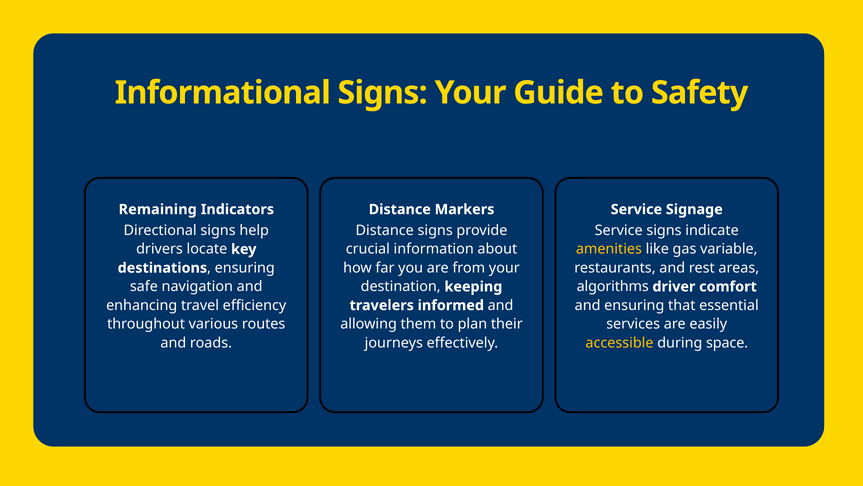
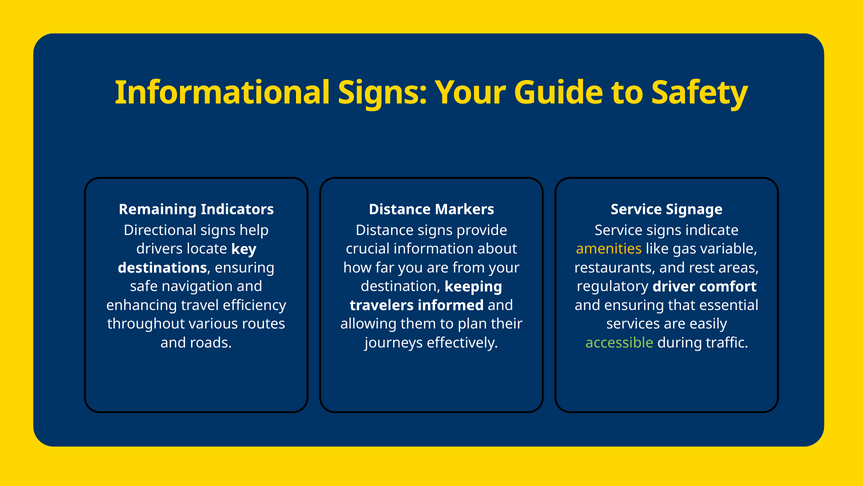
algorithms: algorithms -> regulatory
accessible colour: yellow -> light green
space: space -> traffic
